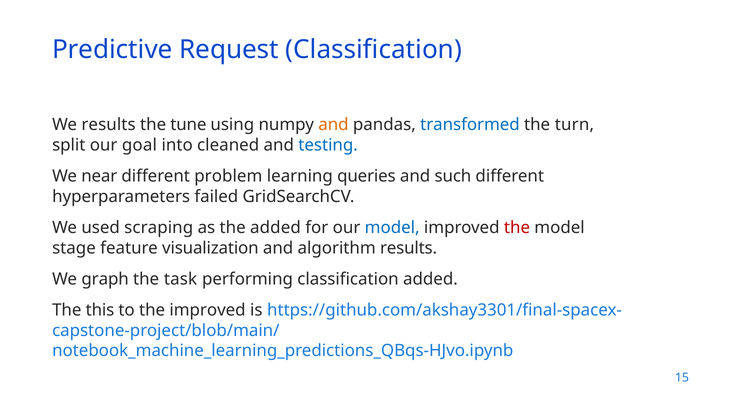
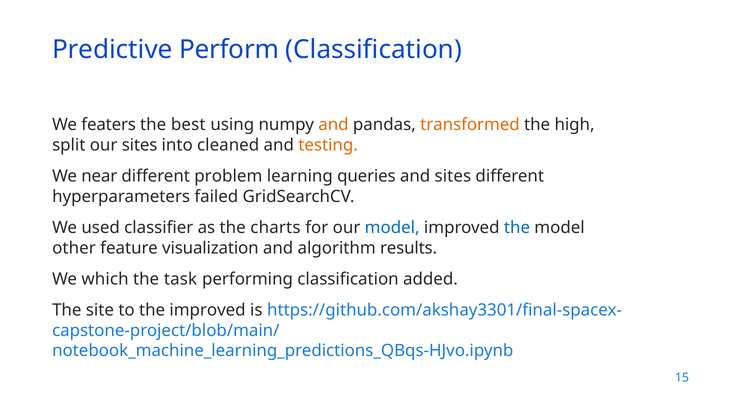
Request: Request -> Perform
We results: results -> featers
tune: tune -> best
transformed colour: blue -> orange
turn: turn -> high
our goal: goal -> sites
testing colour: blue -> orange
and such: such -> sites
scraping: scraping -> classifier
the added: added -> charts
the at (517, 227) colour: red -> blue
stage: stage -> other
graph: graph -> which
this: this -> site
